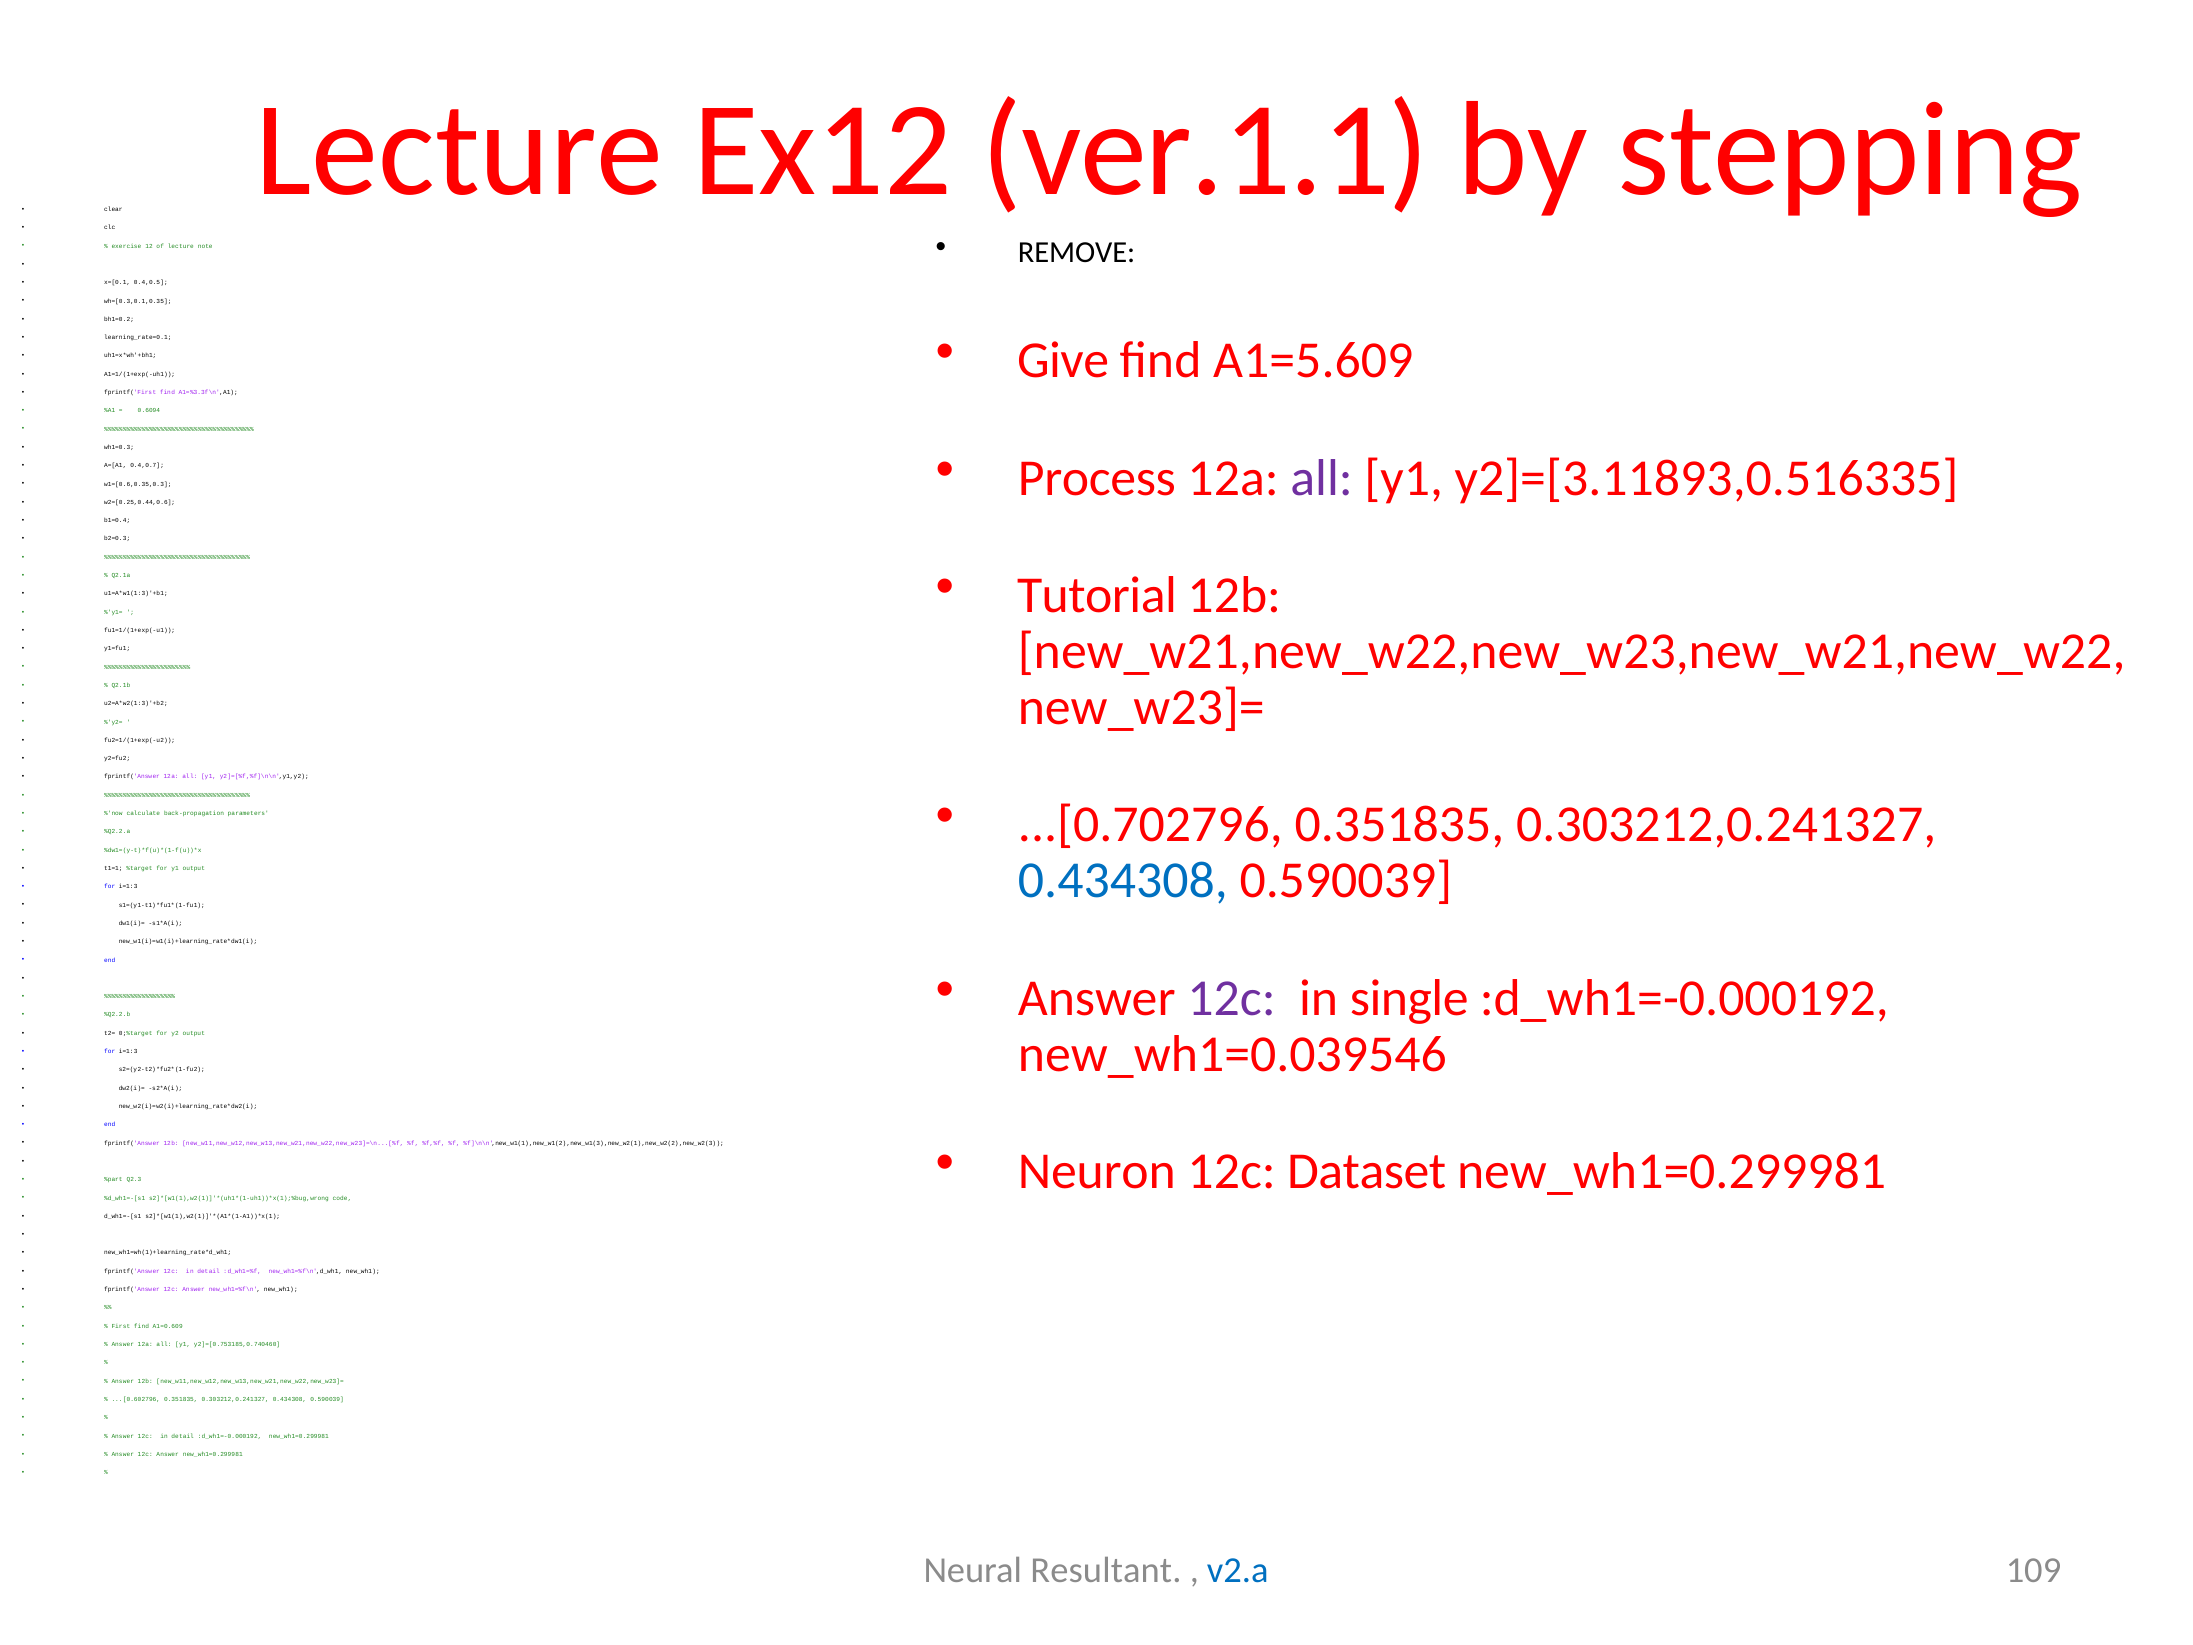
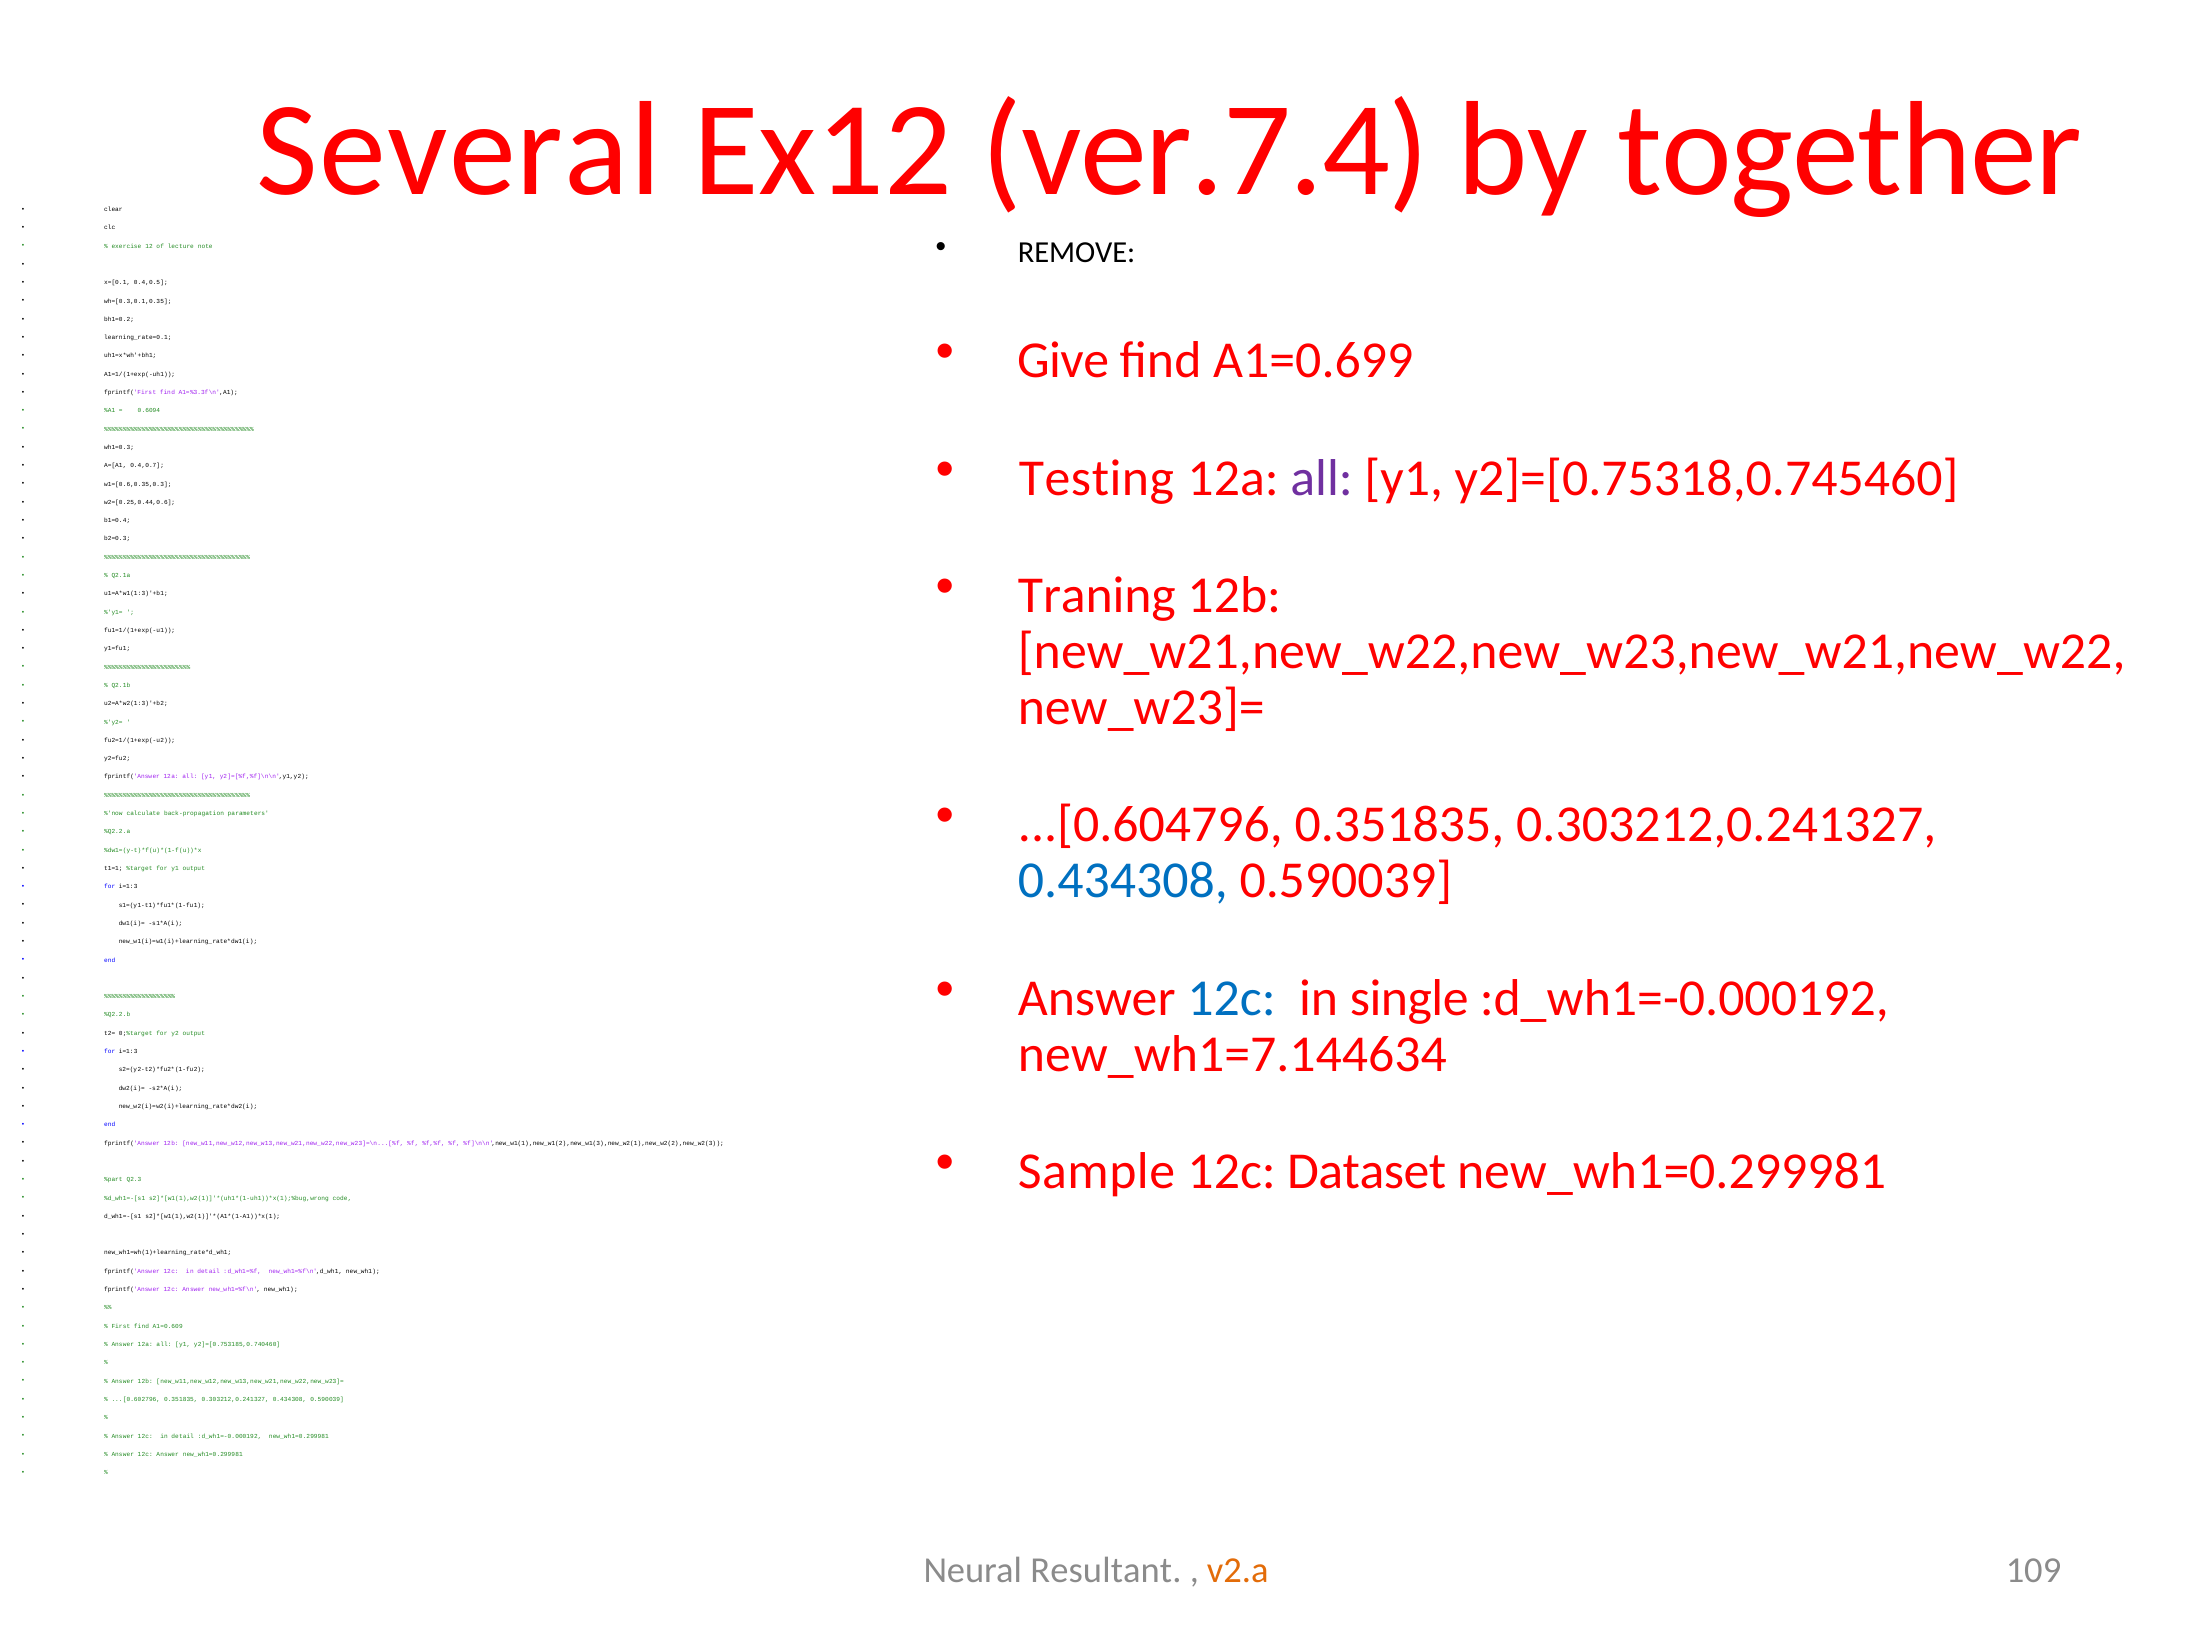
Lecture at (459, 150): Lecture -> Several
ver.1.1: ver.1.1 -> ver.7.4
stepping: stepping -> together
A1=5.609: A1=5.609 -> A1=0.699
Process: Process -> Testing
y2]=[3.11893,0.516335: y2]=[3.11893,0.516335 -> y2]=[0.75318,0.745460
Tutorial: Tutorial -> Traning
...[0.702796: ...[0.702796 -> ...[0.604796
12c at (1232, 998) colour: purple -> blue
new_wh1=0.039546: new_wh1=0.039546 -> new_wh1=7.144634
Neuron: Neuron -> Sample
v2.a colour: blue -> orange
